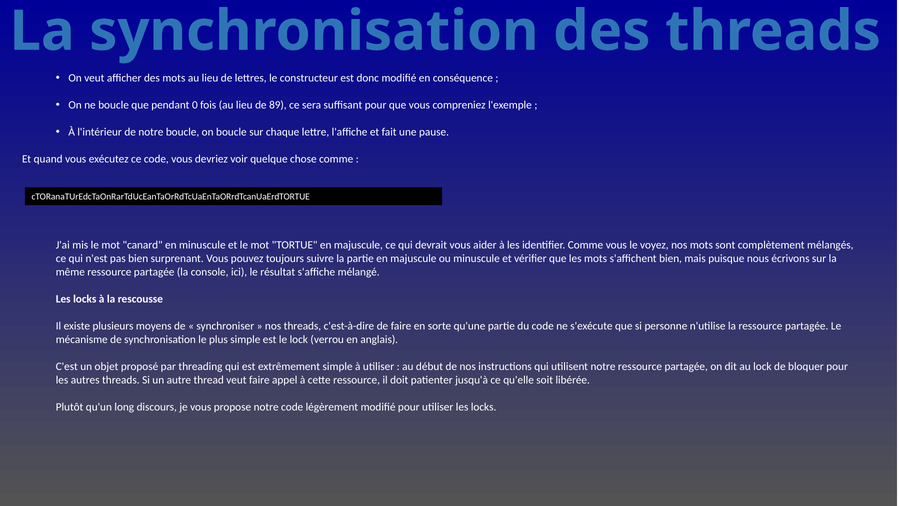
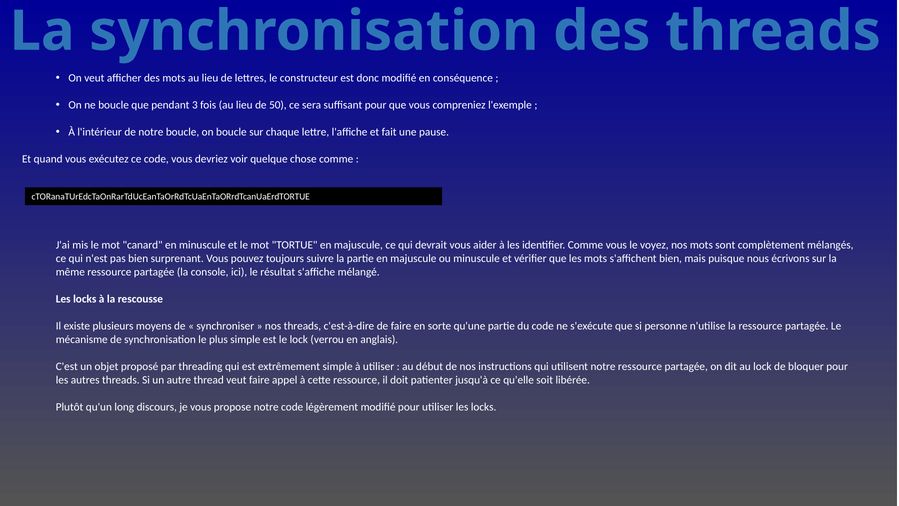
0: 0 -> 3
89: 89 -> 50
